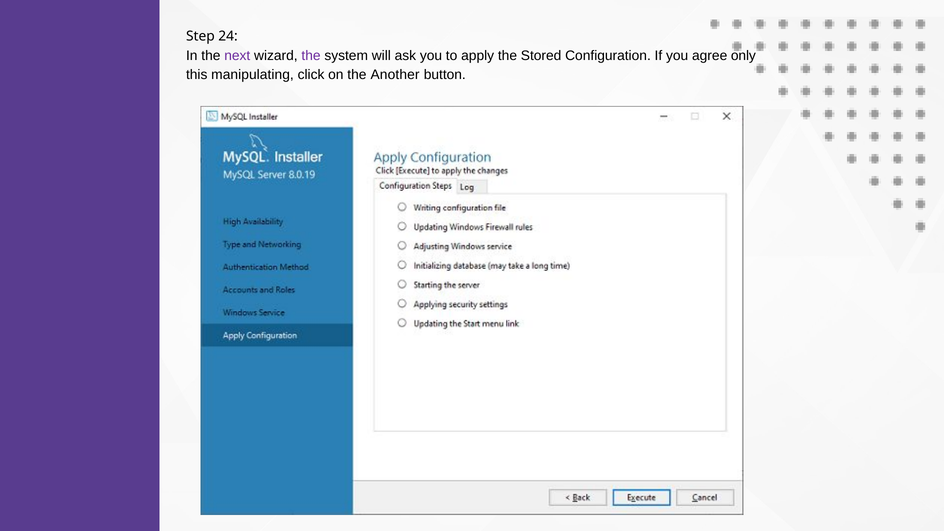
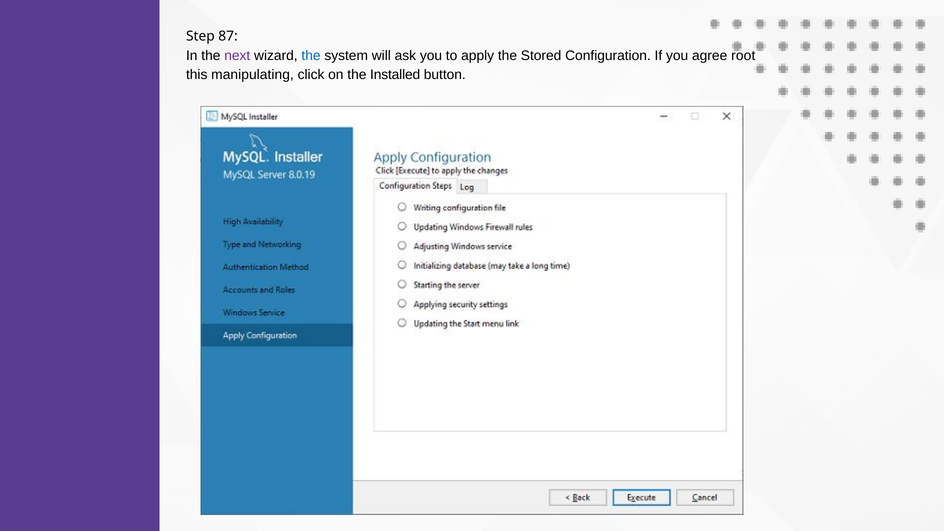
24: 24 -> 87
the at (311, 56) colour: purple -> blue
only: only -> root
Another: Another -> Installed
